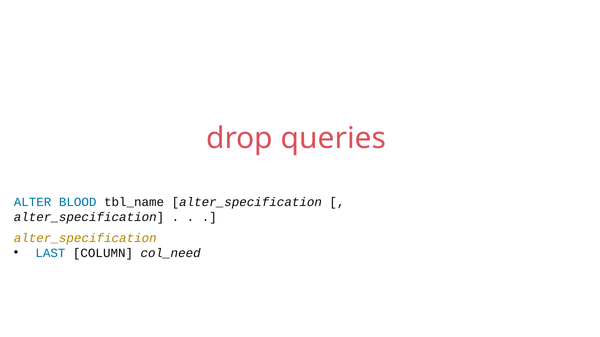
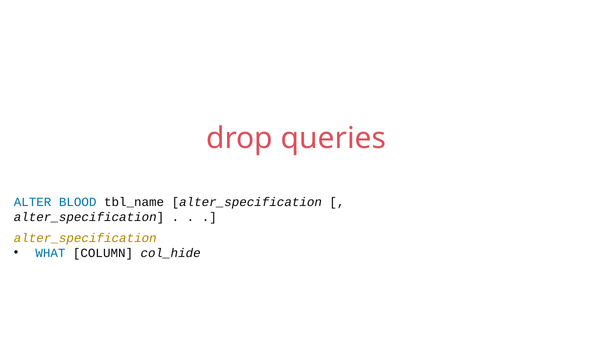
LAST: LAST -> WHAT
col_need: col_need -> col_hide
